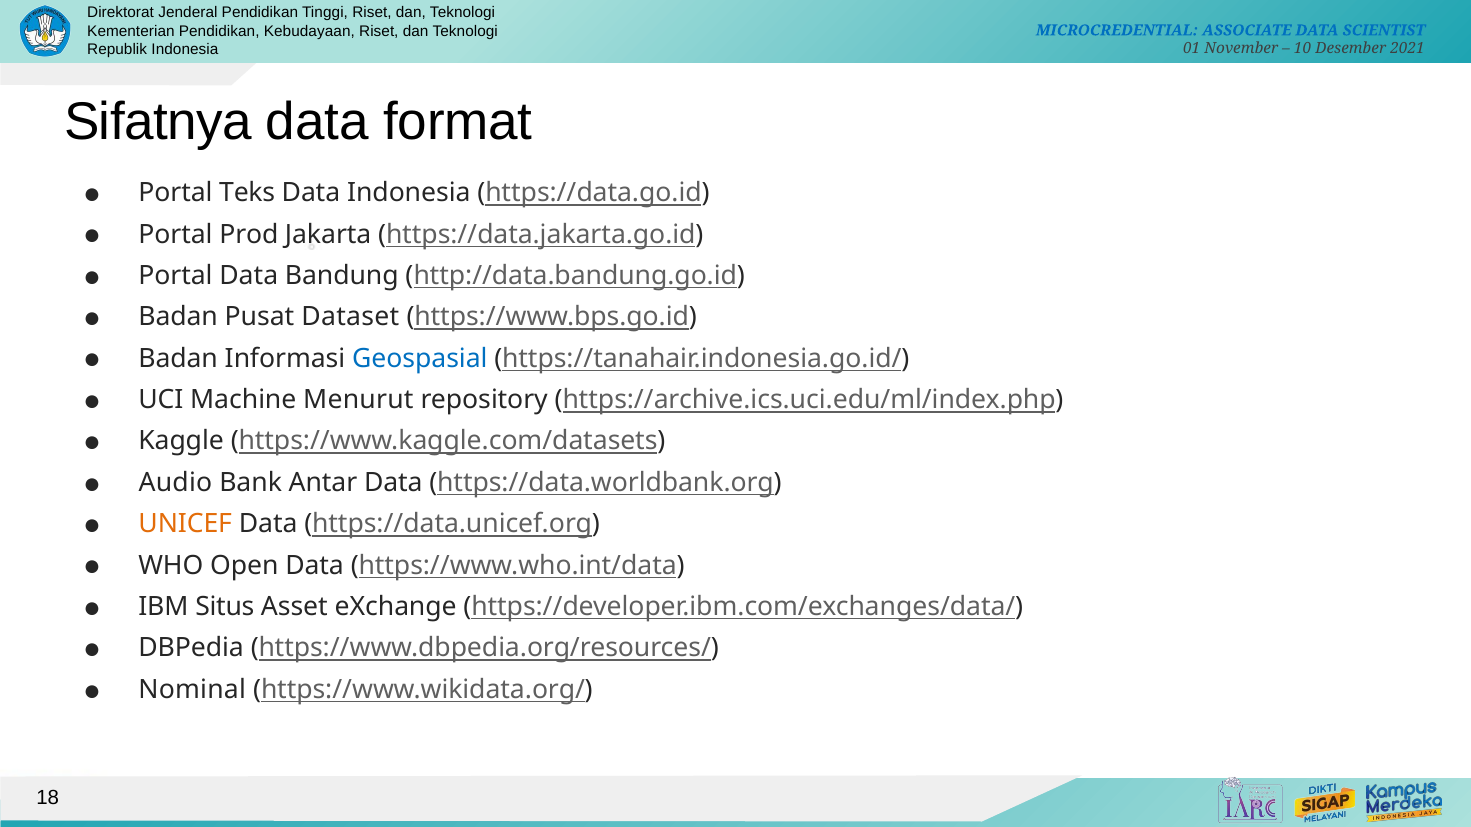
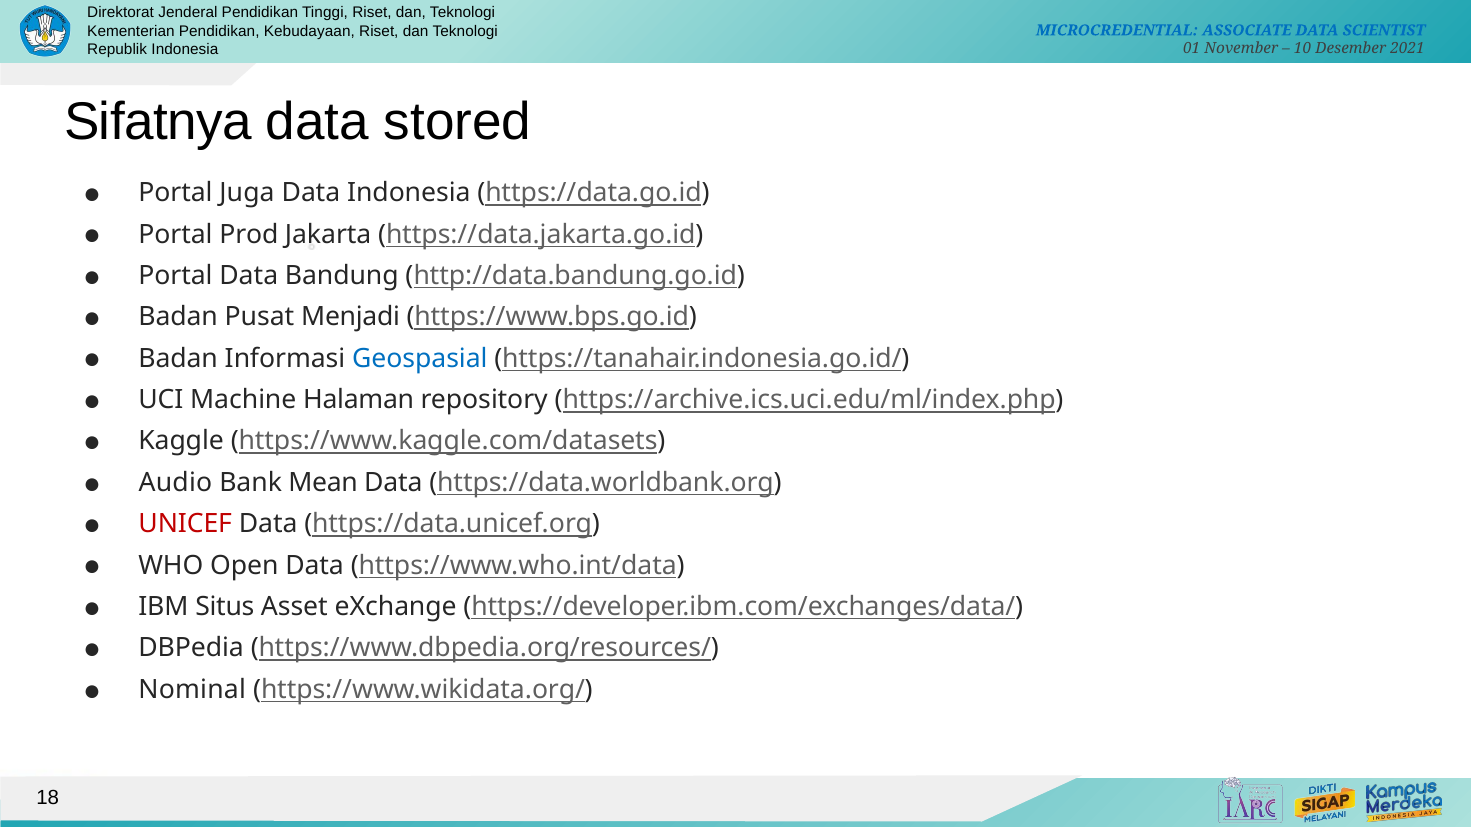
format: format -> stored
Teks: Teks -> Juga
Dataset: Dataset -> Menjadi
Menurut: Menurut -> Halaman
Antar: Antar -> Mean
UNICEF colour: orange -> red
